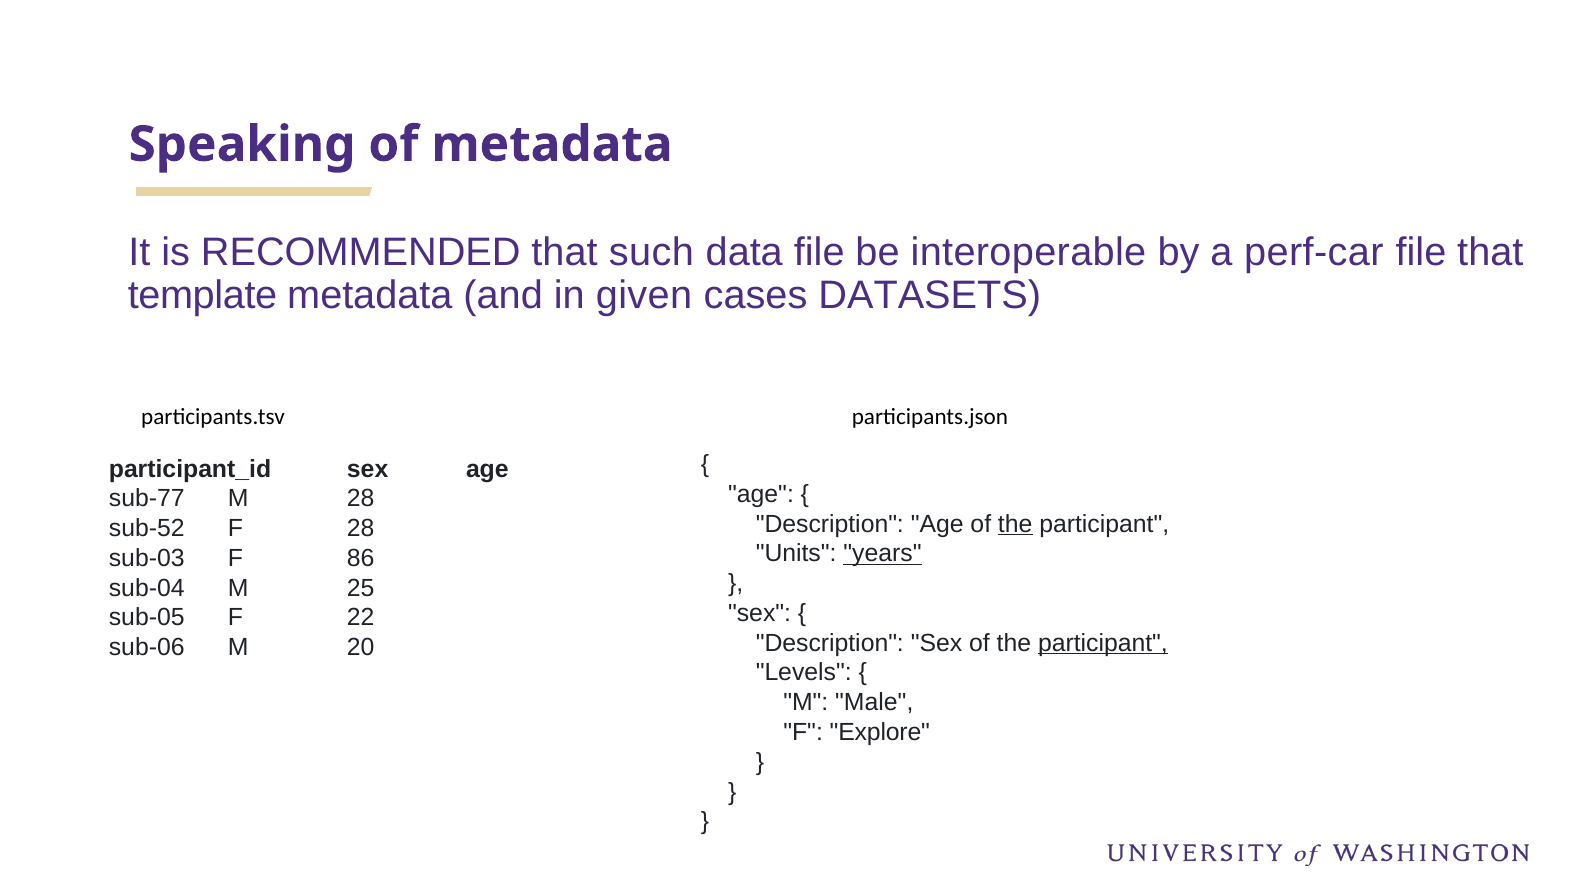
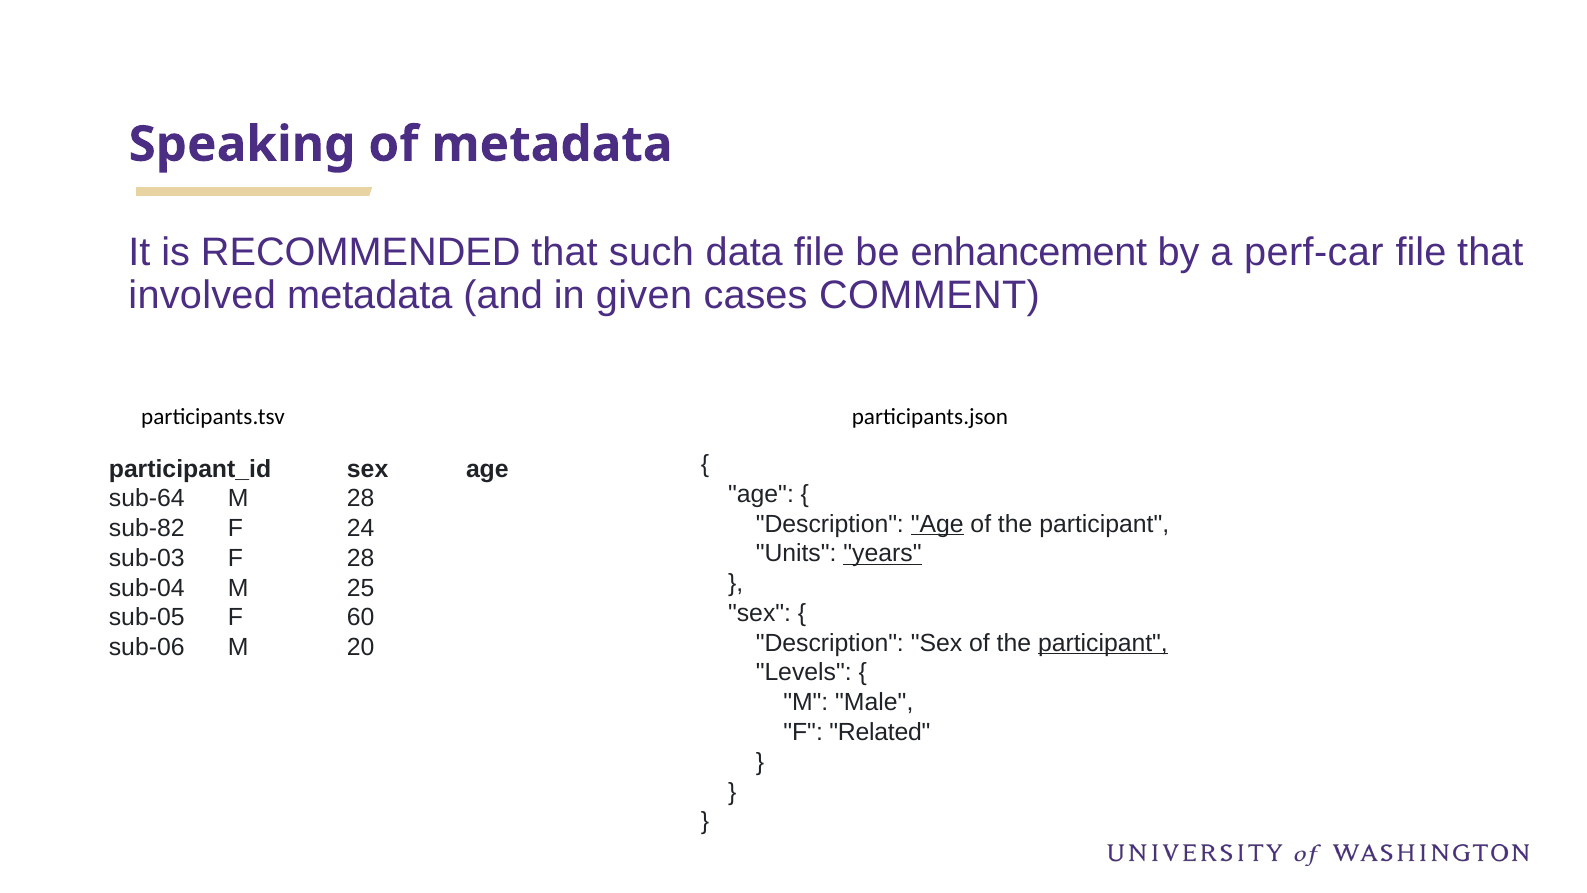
interoperable: interoperable -> enhancement
template: template -> involved
DATASETS: DATASETS -> COMMENT
sub-77: sub-77 -> sub-64
Age at (937, 524) underline: none -> present
the at (1015, 524) underline: present -> none
sub-52: sub-52 -> sub-82
F 28: 28 -> 24
F 86: 86 -> 28
22: 22 -> 60
Explore: Explore -> Related
